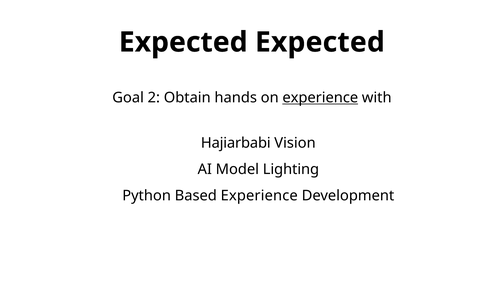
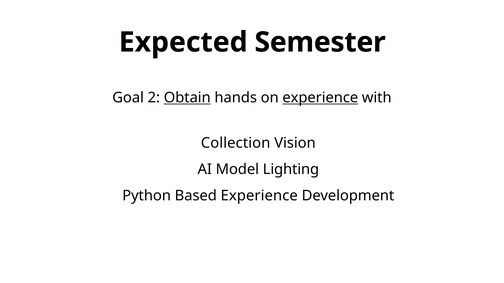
Expected Expected: Expected -> Semester
Obtain underline: none -> present
Hajiarbabi: Hajiarbabi -> Collection
